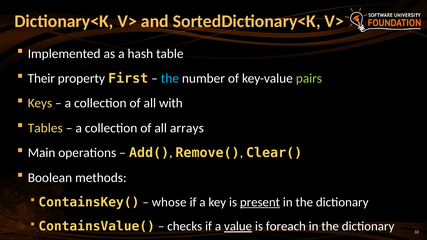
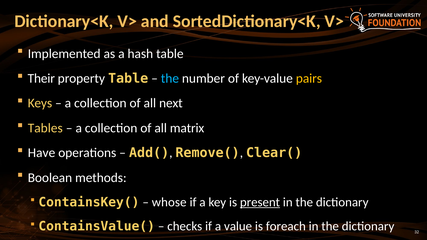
property First: First -> Table
pairs colour: light green -> yellow
with: with -> next
arrays: arrays -> matrix
Main: Main -> Have
value underline: present -> none
